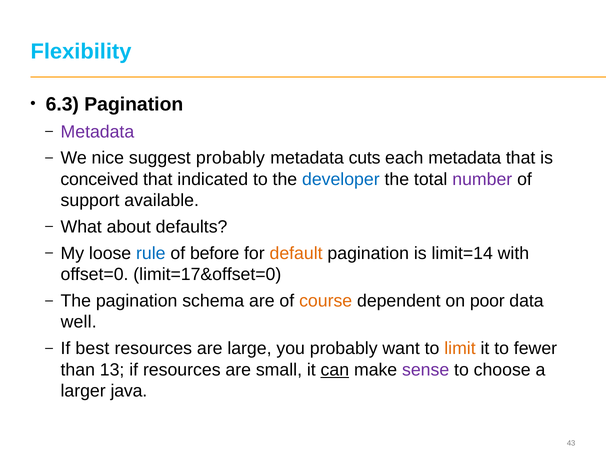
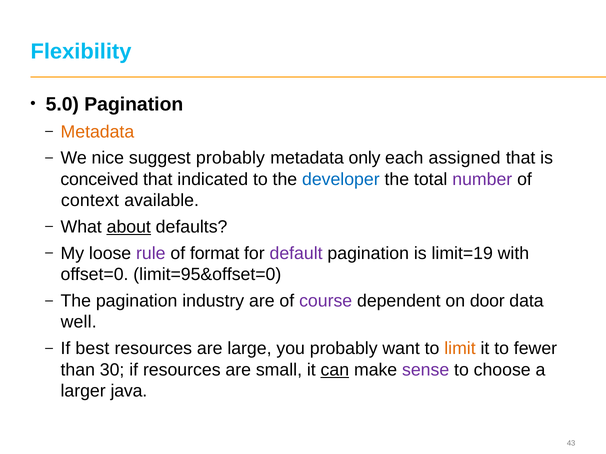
6.3: 6.3 -> 5.0
Metadata at (97, 132) colour: purple -> orange
cuts: cuts -> only
each metadata: metadata -> assigned
support: support -> context
about underline: none -> present
rule colour: blue -> purple
before: before -> format
default colour: orange -> purple
limit=14: limit=14 -> limit=19
limit=17&offset=0: limit=17&offset=0 -> limit=95&offset=0
schema: schema -> industry
course colour: orange -> purple
poor: poor -> door
13: 13 -> 30
